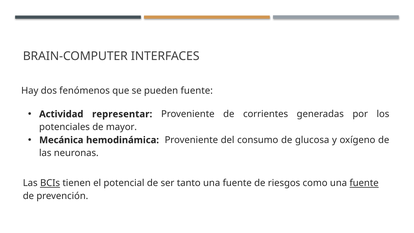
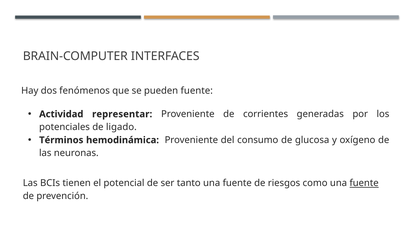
mayor: mayor -> ligado
Mecánica: Mecánica -> Términos
BCIs underline: present -> none
